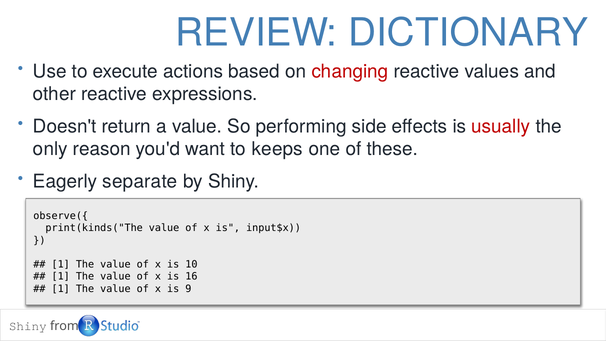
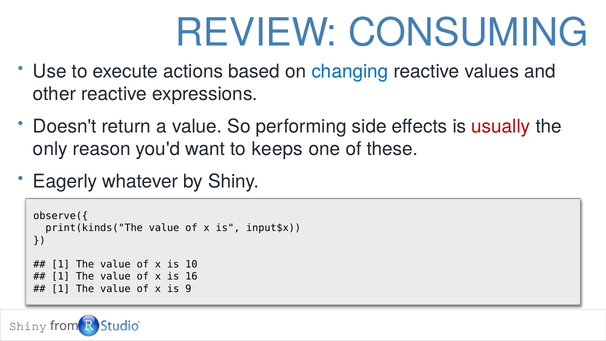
DICTIONARY: DICTIONARY -> CONSUMING
changing colour: red -> blue
separate: separate -> whatever
